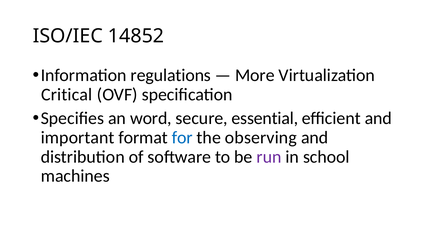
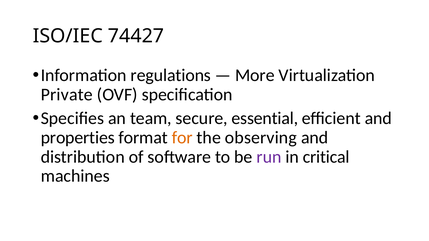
14852: 14852 -> 74427
Critical: Critical -> Private
word: word -> team
important: important -> properties
for colour: blue -> orange
school: school -> critical
